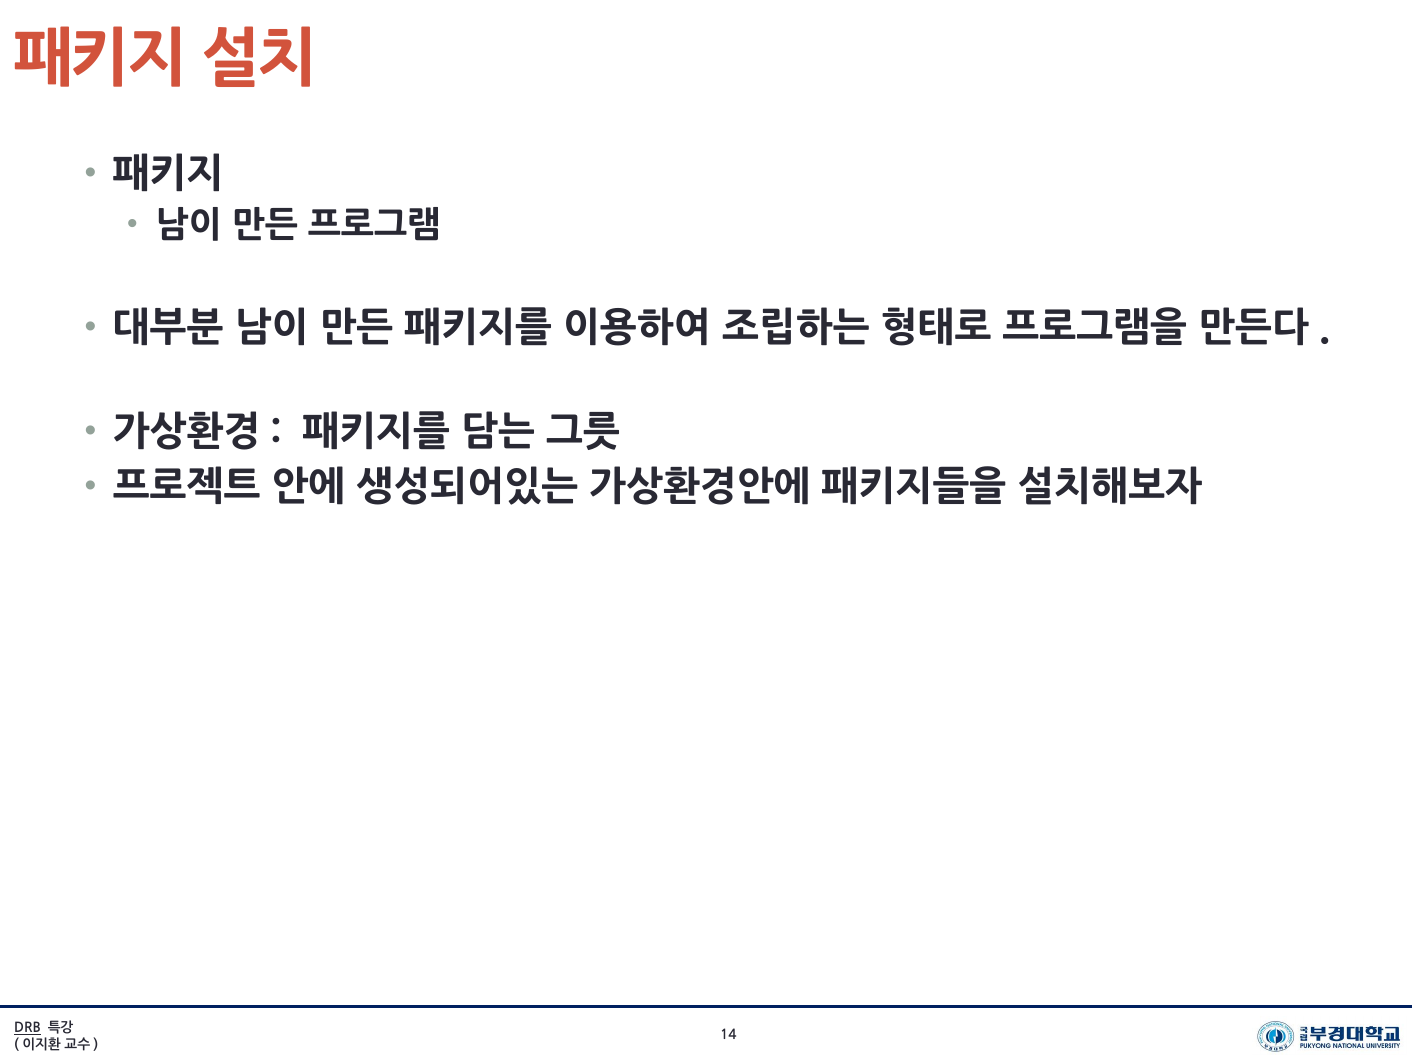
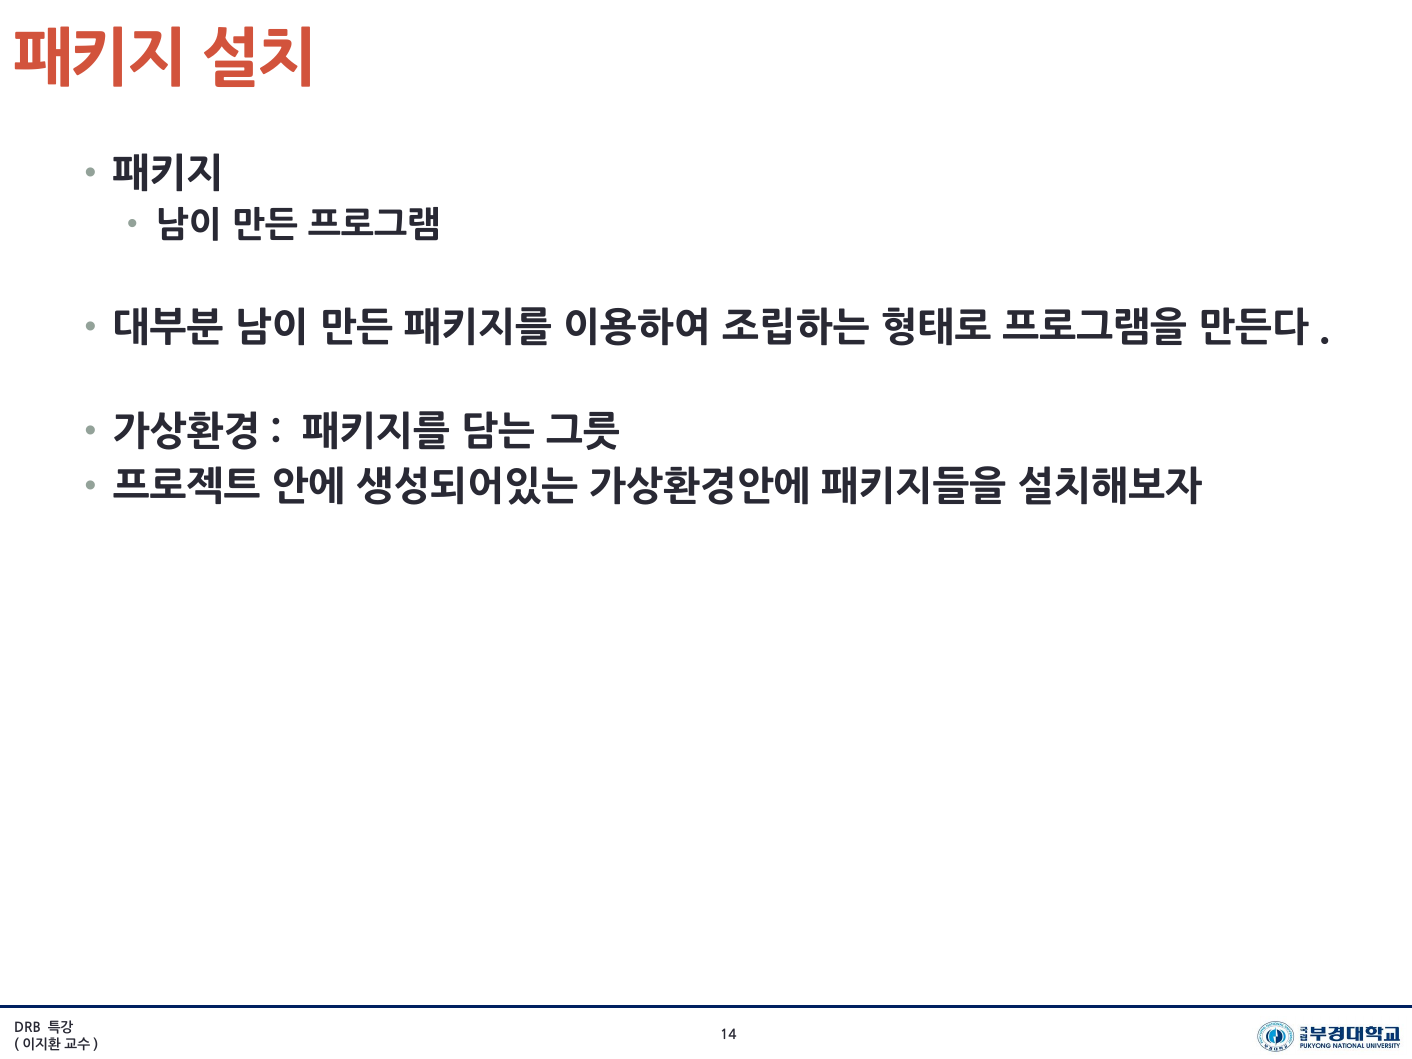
DRB underline: present -> none
